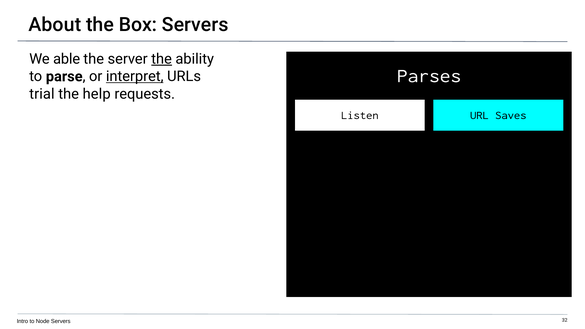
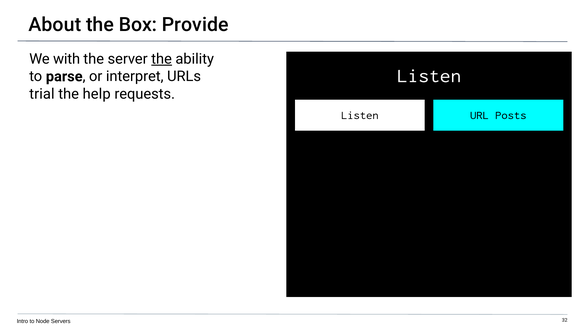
Box Servers: Servers -> Provide
able: able -> with
interpret underline: present -> none
Parses at (429, 76): Parses -> Listen
Saves: Saves -> Posts
